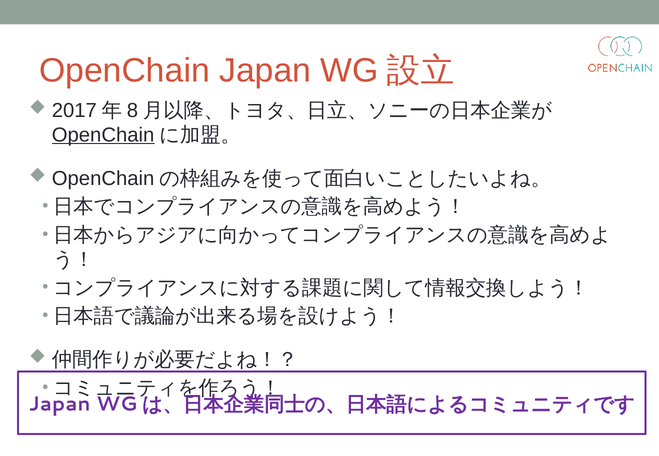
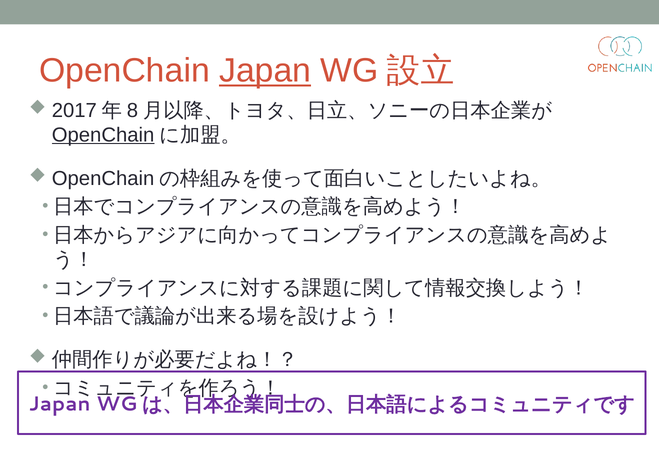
Japan at (265, 71) underline: none -> present
